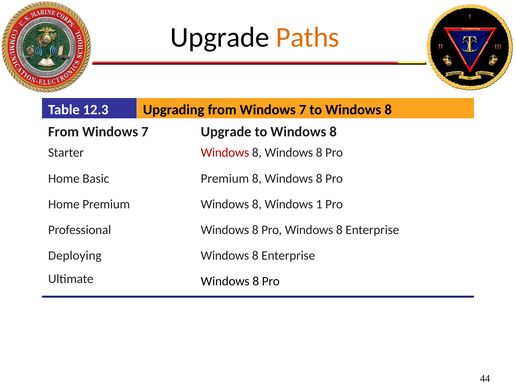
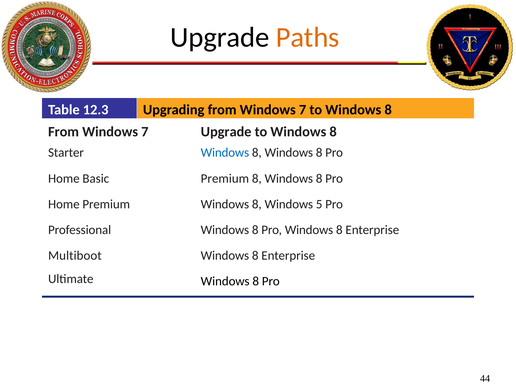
Windows at (225, 153) colour: red -> blue
1: 1 -> 5
Deploying: Deploying -> Multiboot
